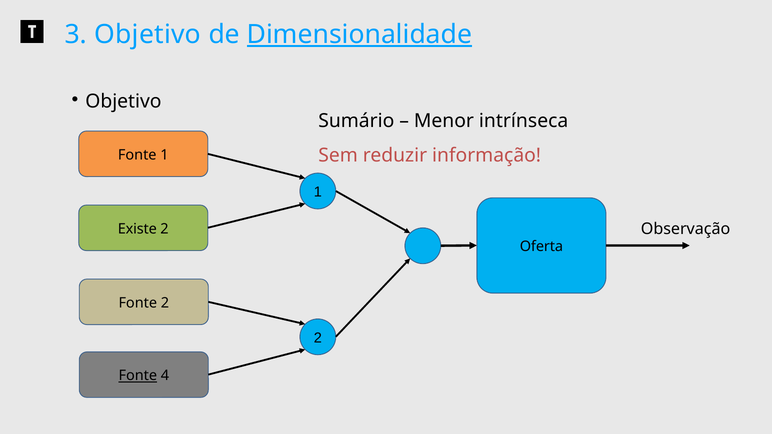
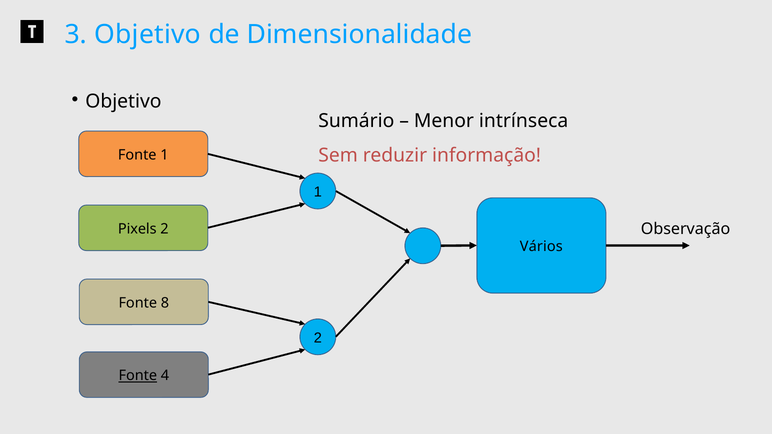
Dimensionalidade underline: present -> none
Existe: Existe -> Pixels
Oferta: Oferta -> Vários
Fonte 2: 2 -> 8
